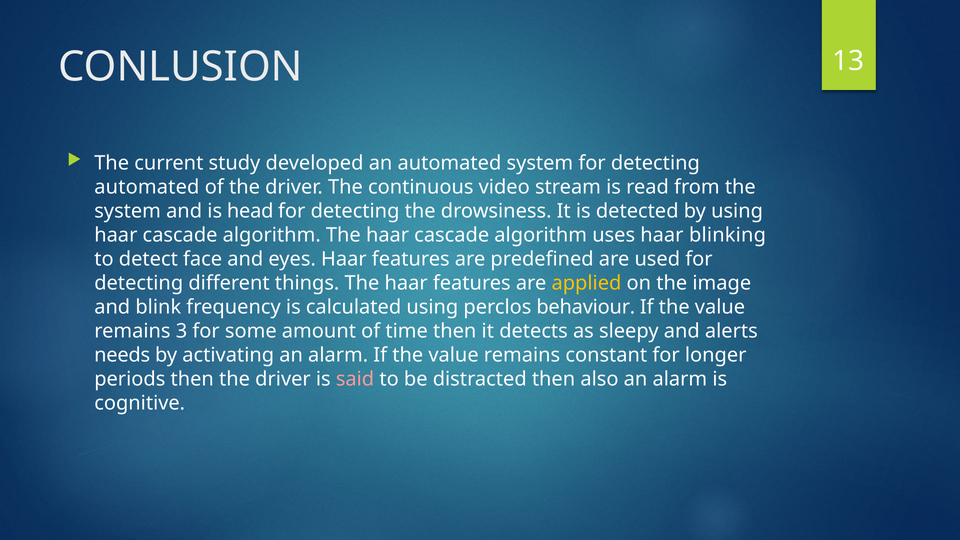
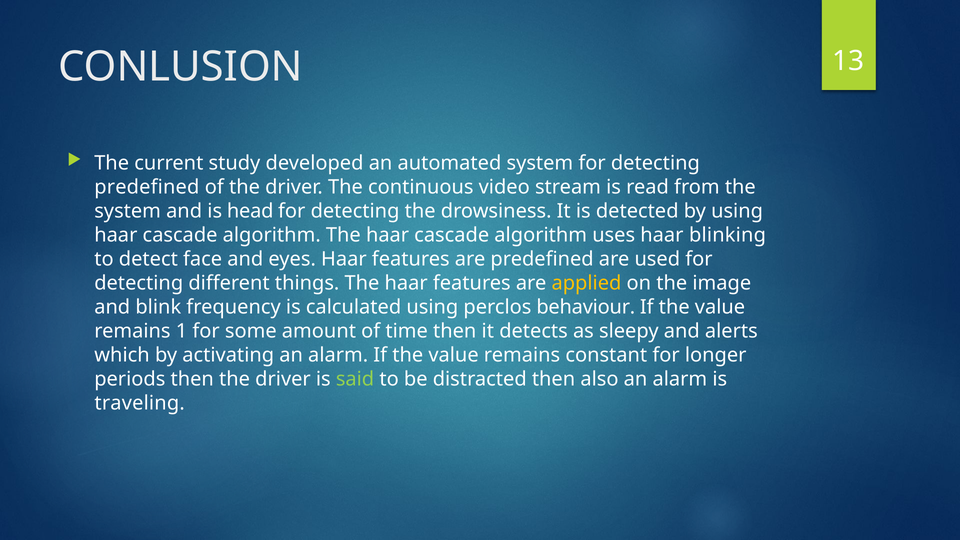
automated at (147, 187): automated -> predefined
3: 3 -> 1
needs: needs -> which
said colour: pink -> light green
cognitive: cognitive -> traveling
